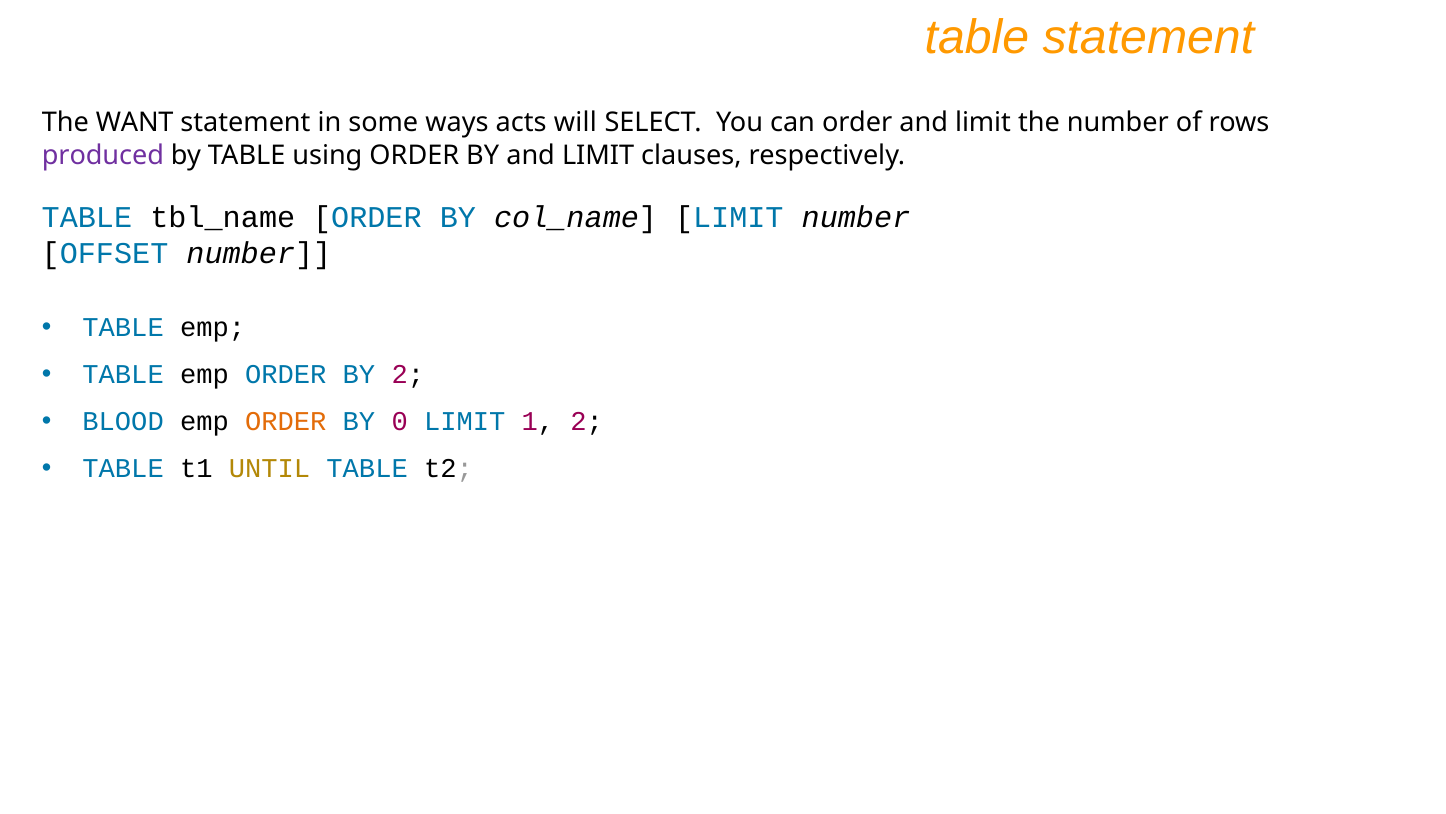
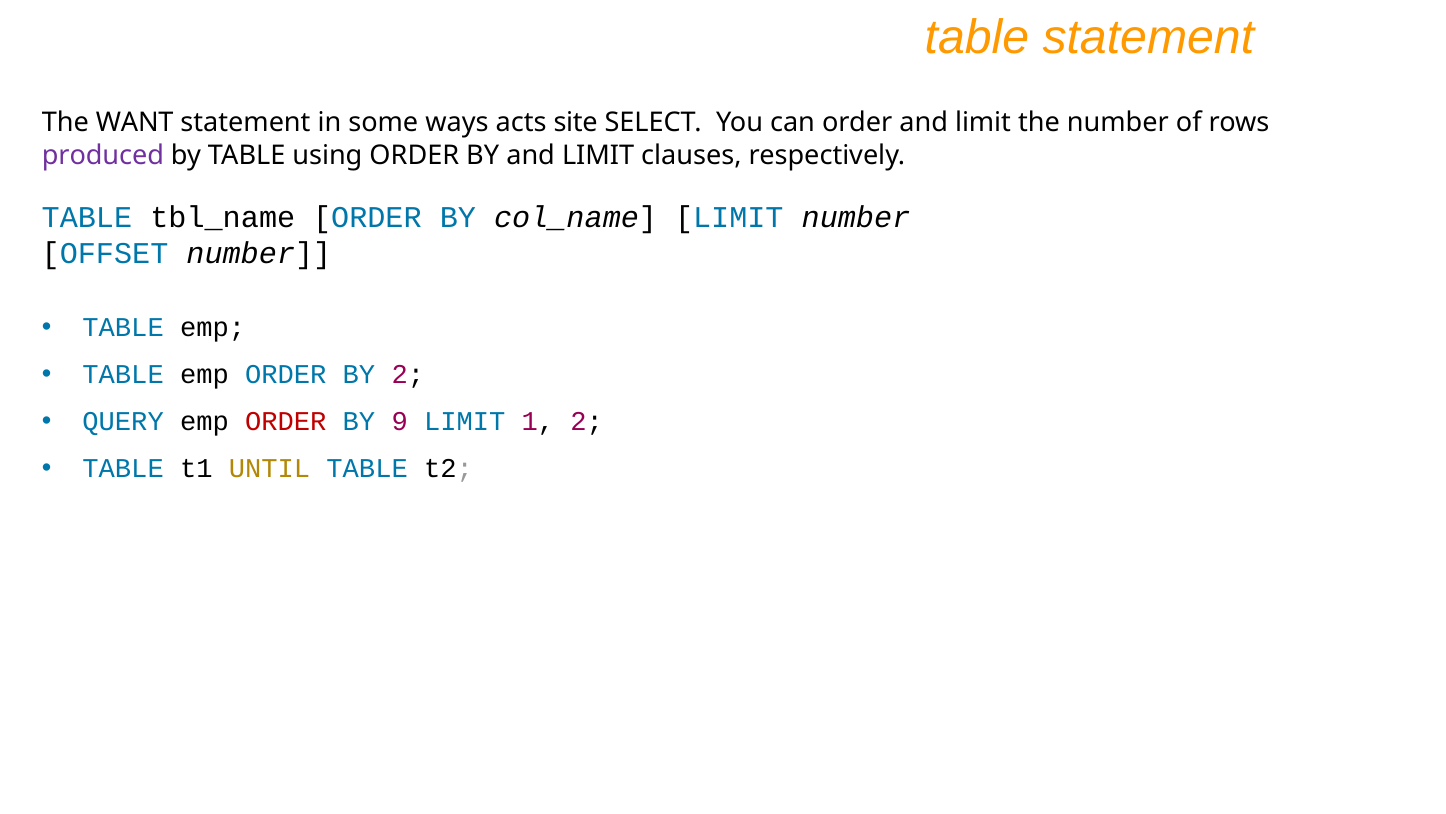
will: will -> site
BLOOD: BLOOD -> QUERY
ORDER at (286, 422) colour: orange -> red
0: 0 -> 9
